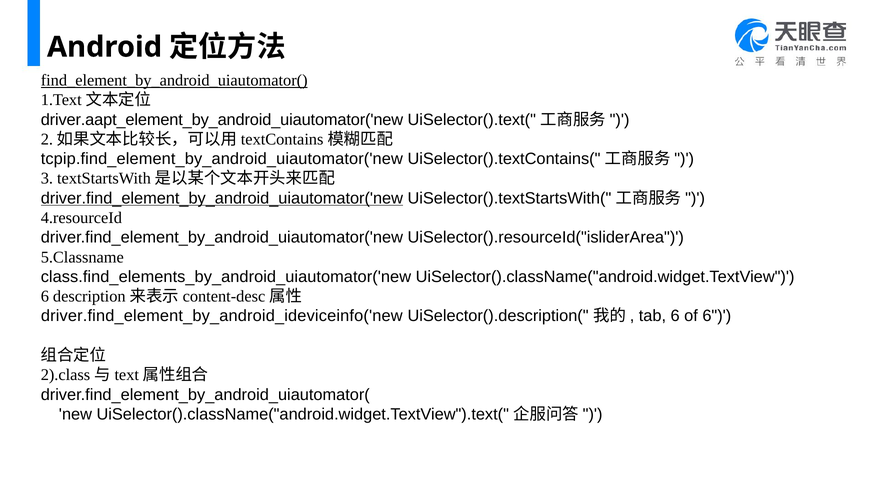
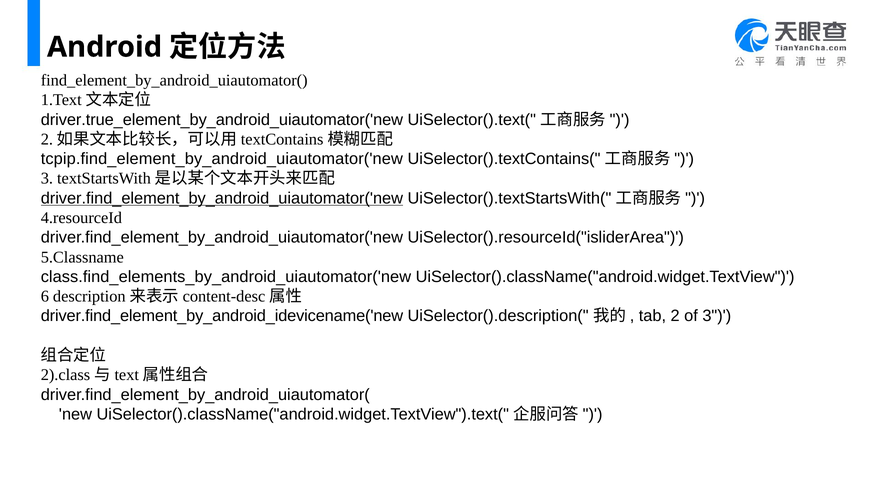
find_element_by_android_uiautomator( underline: present -> none
driver.aapt_element_by_android_uiautomator('new: driver.aapt_element_by_android_uiautomator('new -> driver.true_element_by_android_uiautomator('new
driver.find_element_by_android_ideviceinfo('new: driver.find_element_by_android_ideviceinfo('new -> driver.find_element_by_android_idevicename('new
tab 6: 6 -> 2
of 6: 6 -> 3
